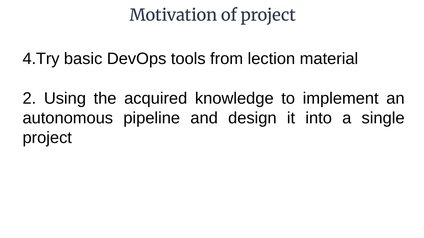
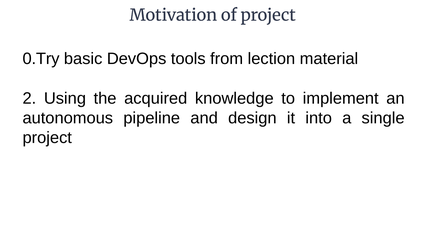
4.Try: 4.Try -> 0.Try
